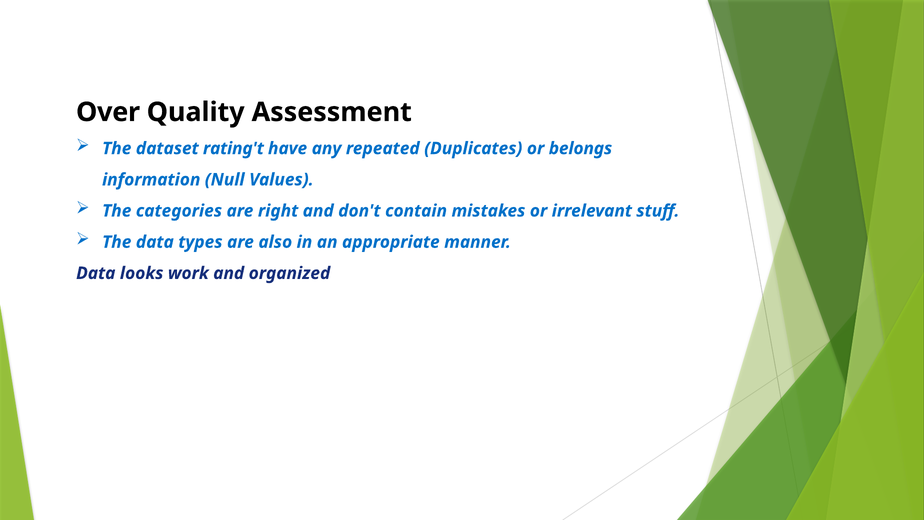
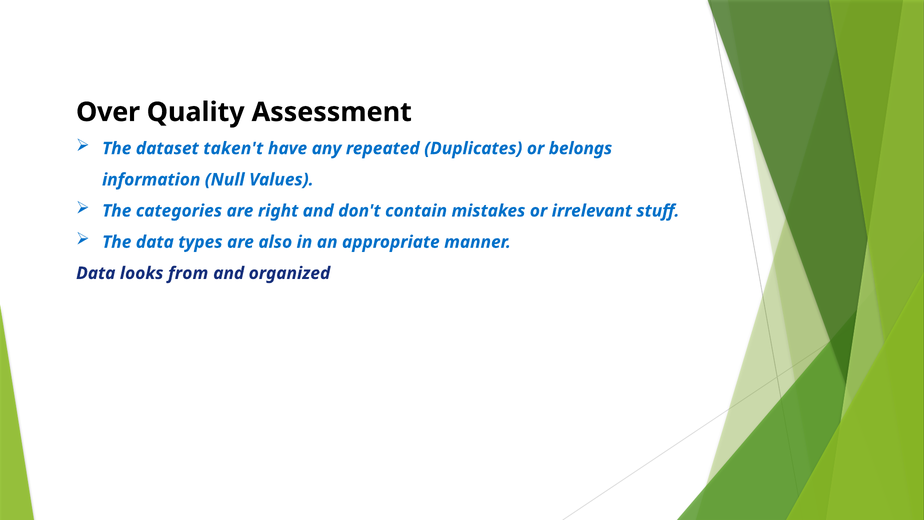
rating't: rating't -> taken't
work: work -> from
